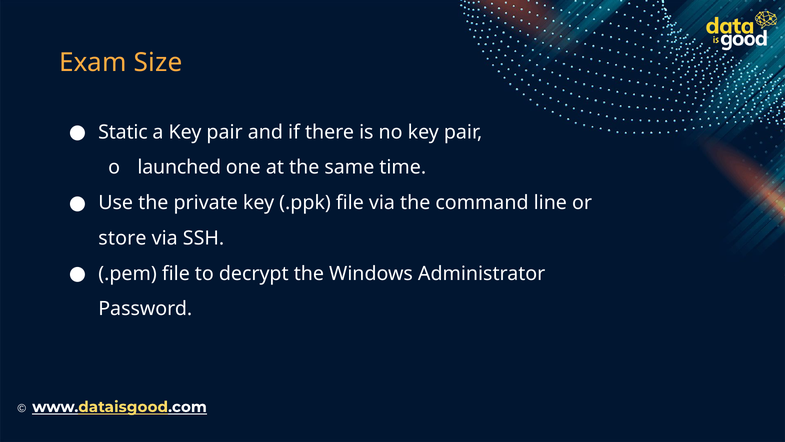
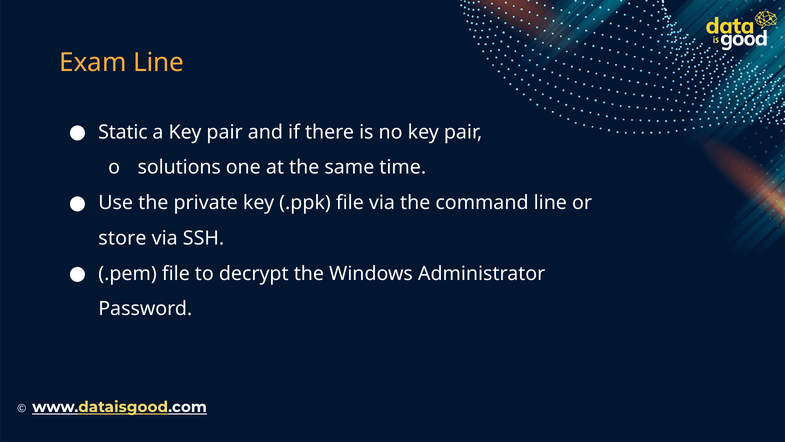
Exam Size: Size -> Line
launched: launched -> solutions
